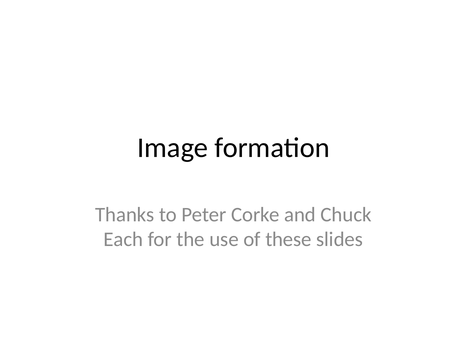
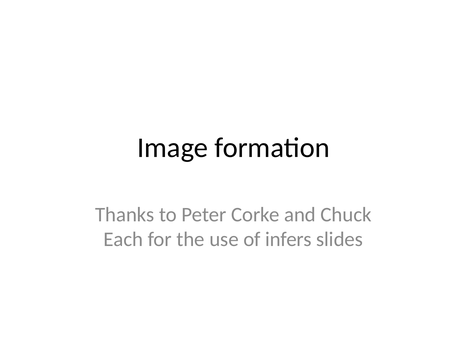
these: these -> infers
